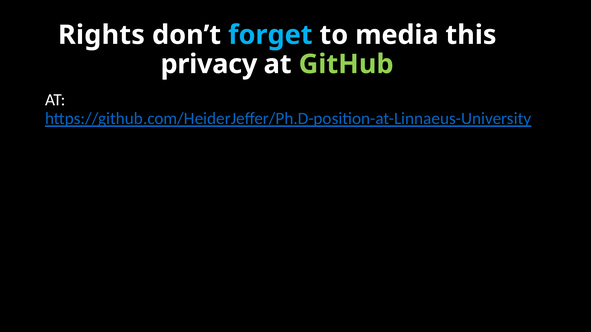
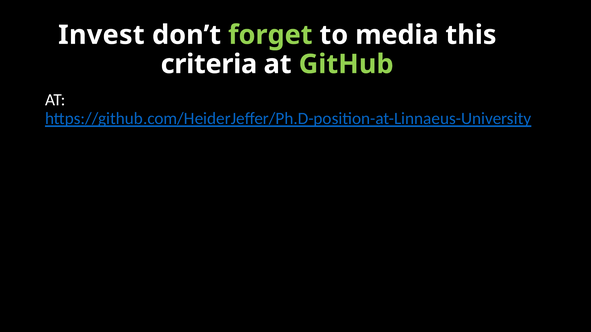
Rights: Rights -> Invest
forget colour: light blue -> light green
privacy: privacy -> criteria
